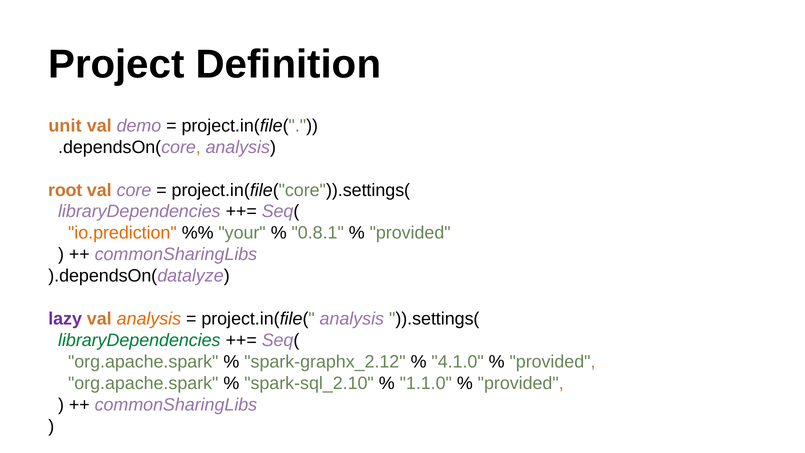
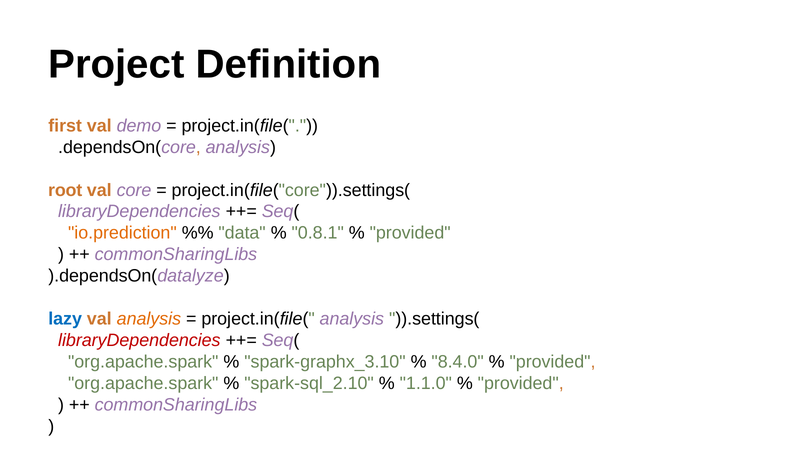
unit: unit -> first
your: your -> data
lazy colour: purple -> blue
libraryDependencies at (139, 340) colour: green -> red
spark-graphx_2.12: spark-graphx_2.12 -> spark-graphx_3.10
4.1.0: 4.1.0 -> 8.4.0
